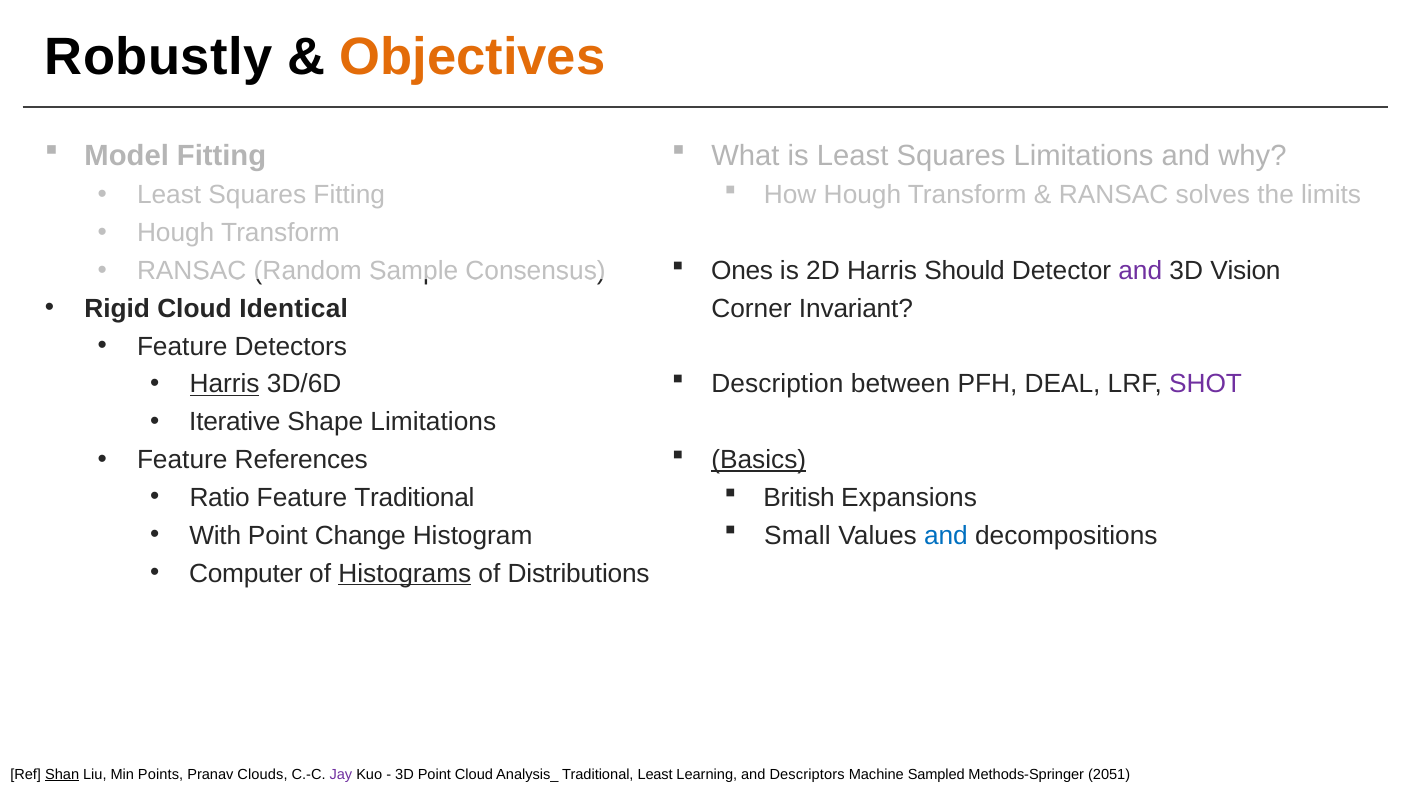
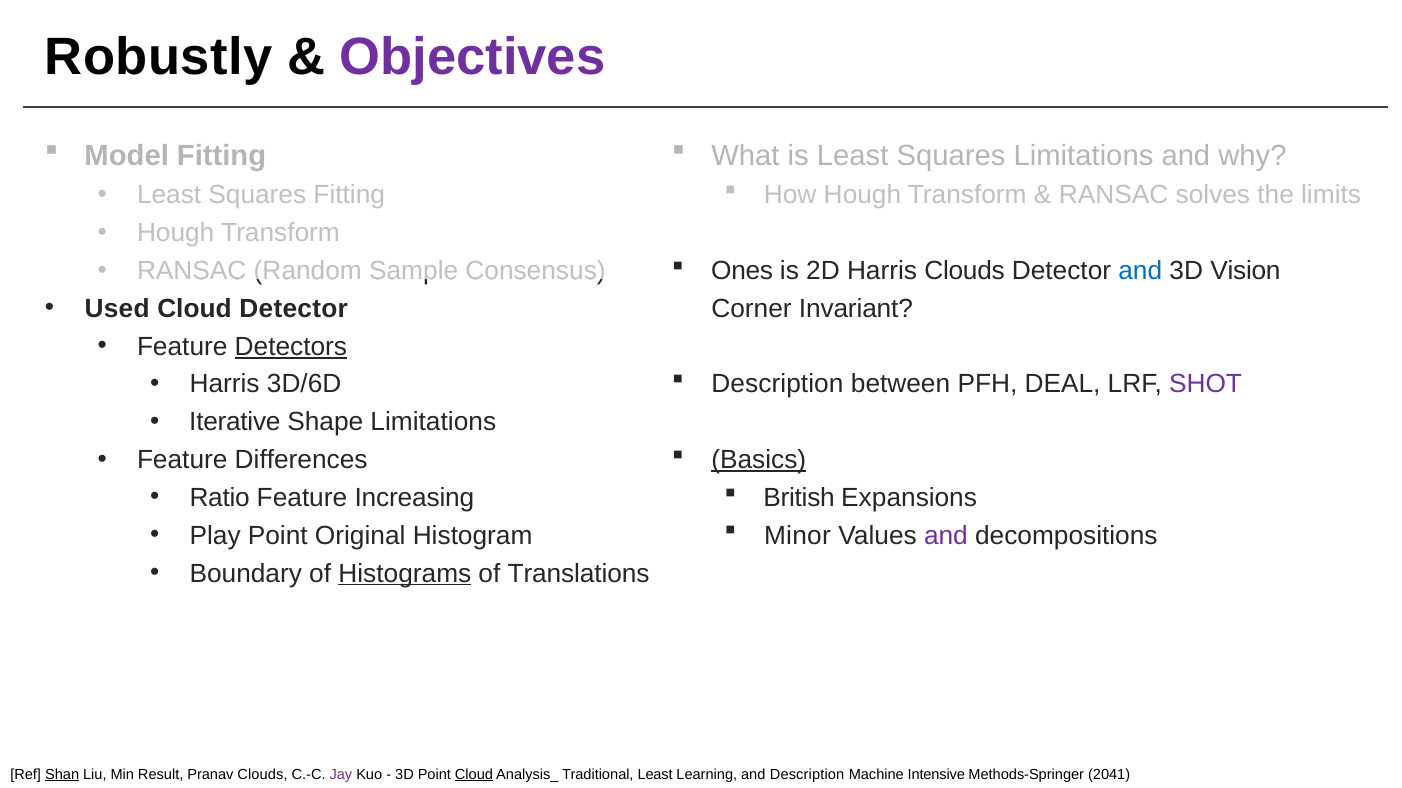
Objectives colour: orange -> purple
Harris Should: Should -> Clouds
and at (1140, 271) colour: purple -> blue
Rigid: Rigid -> Used
Cloud Identical: Identical -> Detector
Detectors underline: none -> present
Harris at (225, 385) underline: present -> none
References: References -> Differences
Feature Traditional: Traditional -> Increasing
Small: Small -> Minor
and at (946, 536) colour: blue -> purple
With: With -> Play
Change: Change -> Original
Computer: Computer -> Boundary
Distributions: Distributions -> Translations
Points: Points -> Result
Cloud at (474, 775) underline: none -> present
and Descriptors: Descriptors -> Description
Sampled: Sampled -> Intensive
2051: 2051 -> 2041
